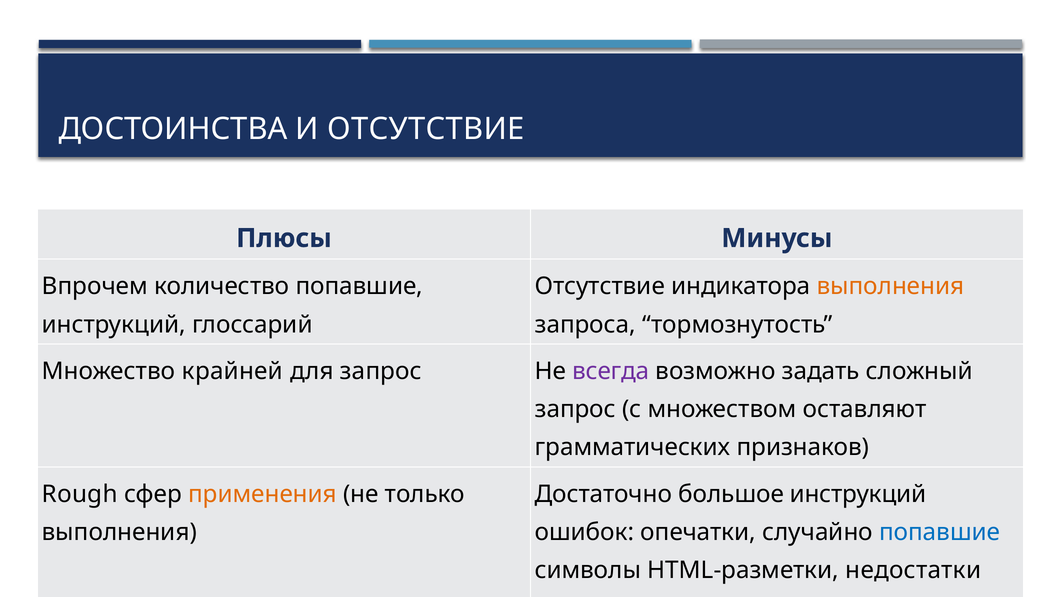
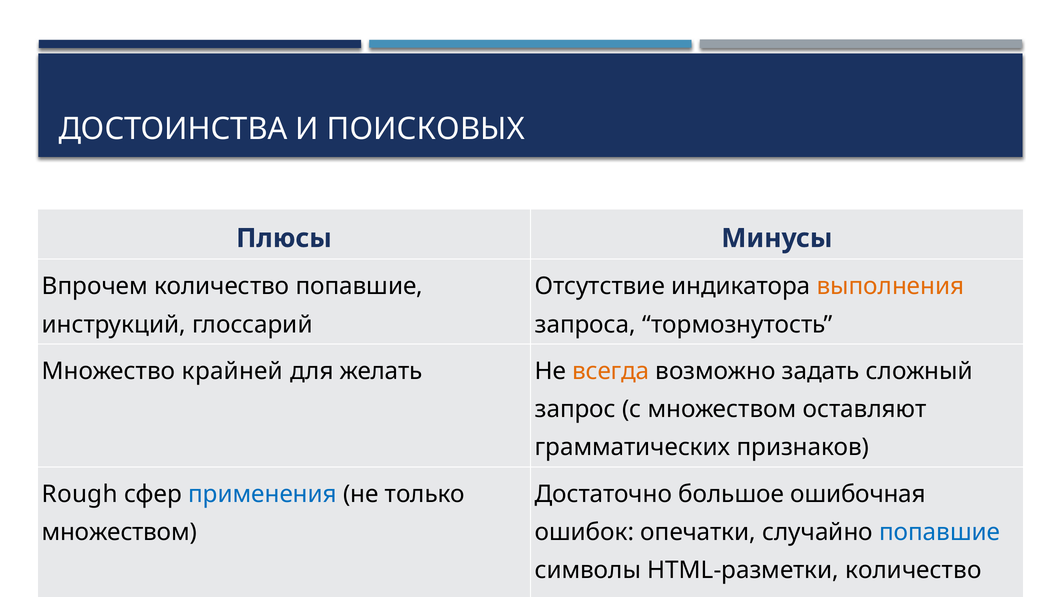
И ОТСУТСТВИЕ: ОТСУТСТВИЕ -> ПОИСКОВЫХ
для запрос: запрос -> желать
всегда colour: purple -> orange
применения colour: orange -> blue
большое инструкций: инструкций -> ошибочная
выполнения at (119, 532): выполнения -> множеством
HTML-разметки недостатки: недостатки -> количество
